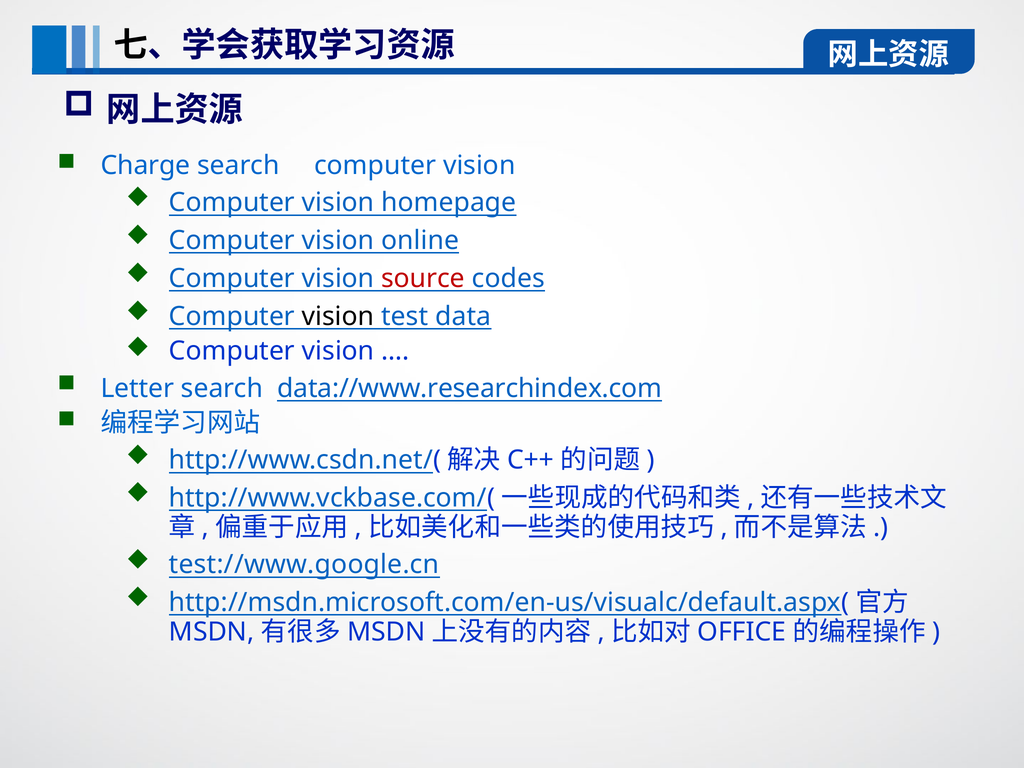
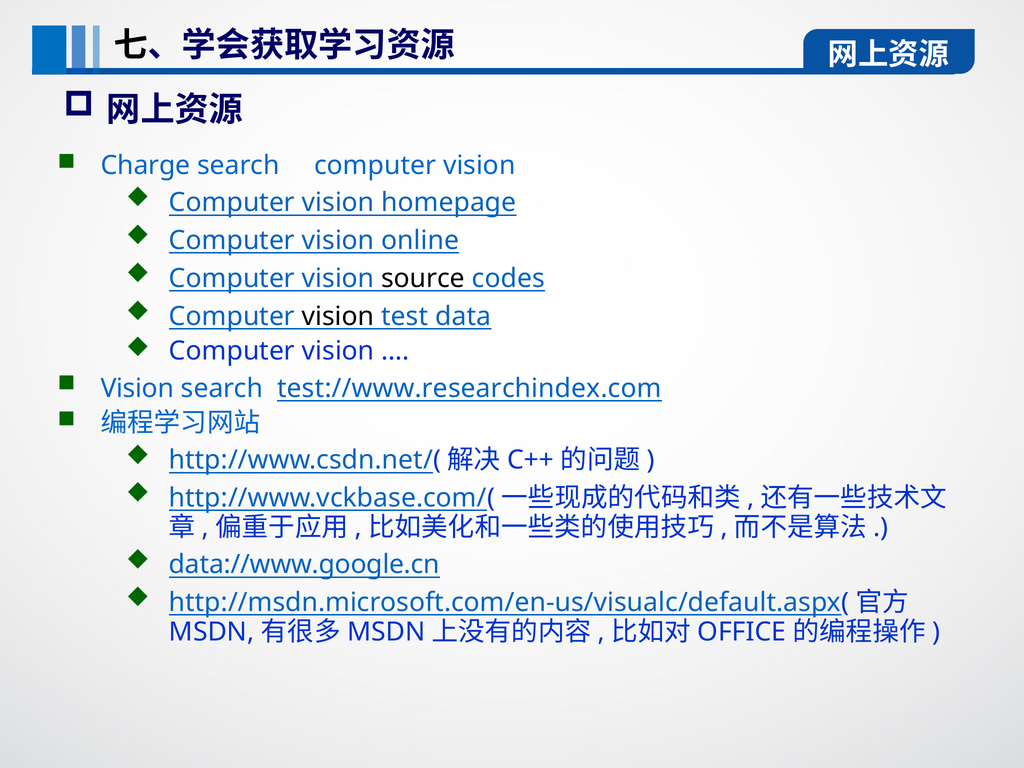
source colour: red -> black
Letter at (137, 388): Letter -> Vision
data://www.researchindex.com: data://www.researchindex.com -> test://www.researchindex.com
test://www.google.cn: test://www.google.cn -> data://www.google.cn
